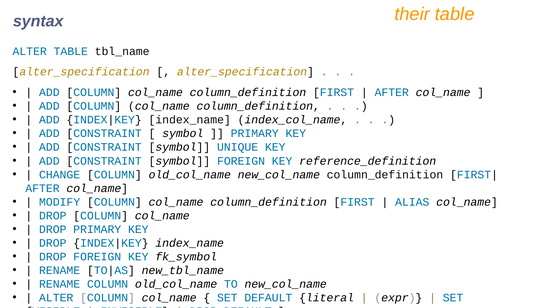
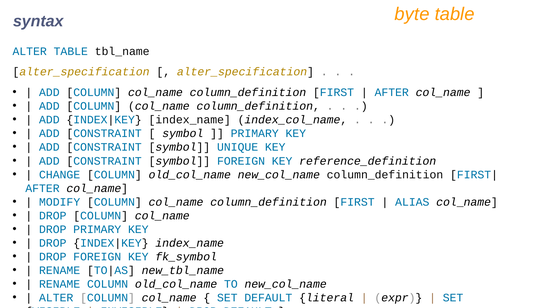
their: their -> byte
